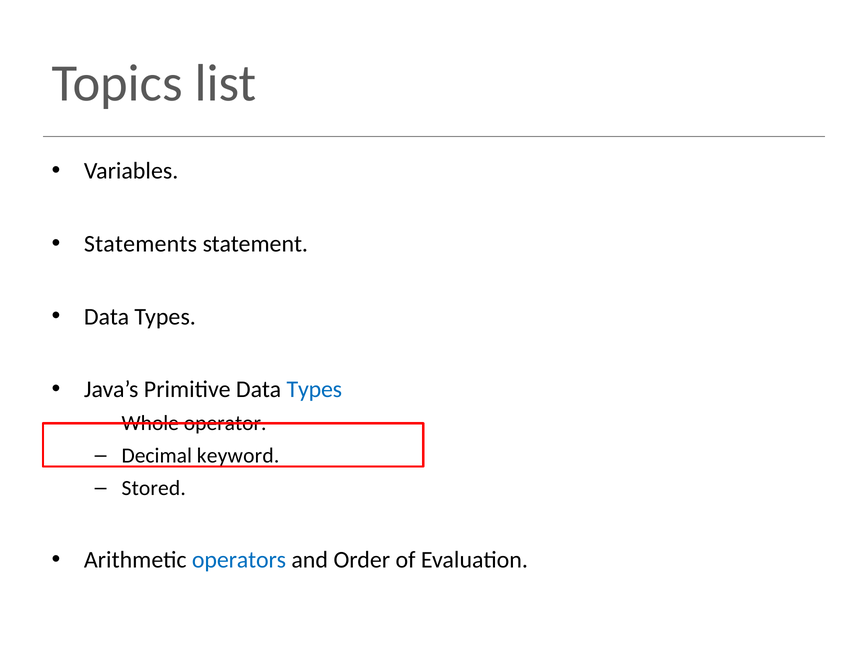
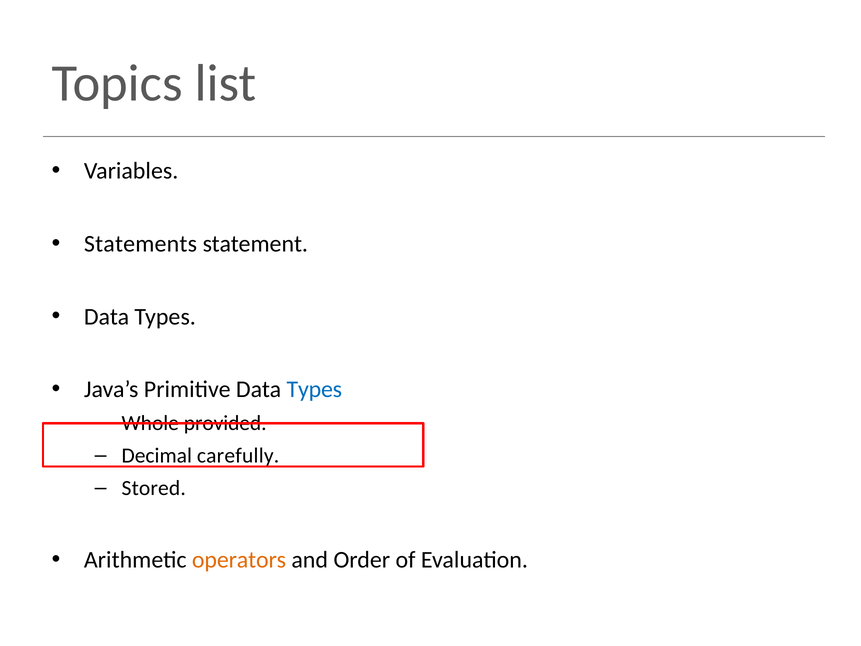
operator: operator -> provided
keyword: keyword -> carefully
operators colour: blue -> orange
